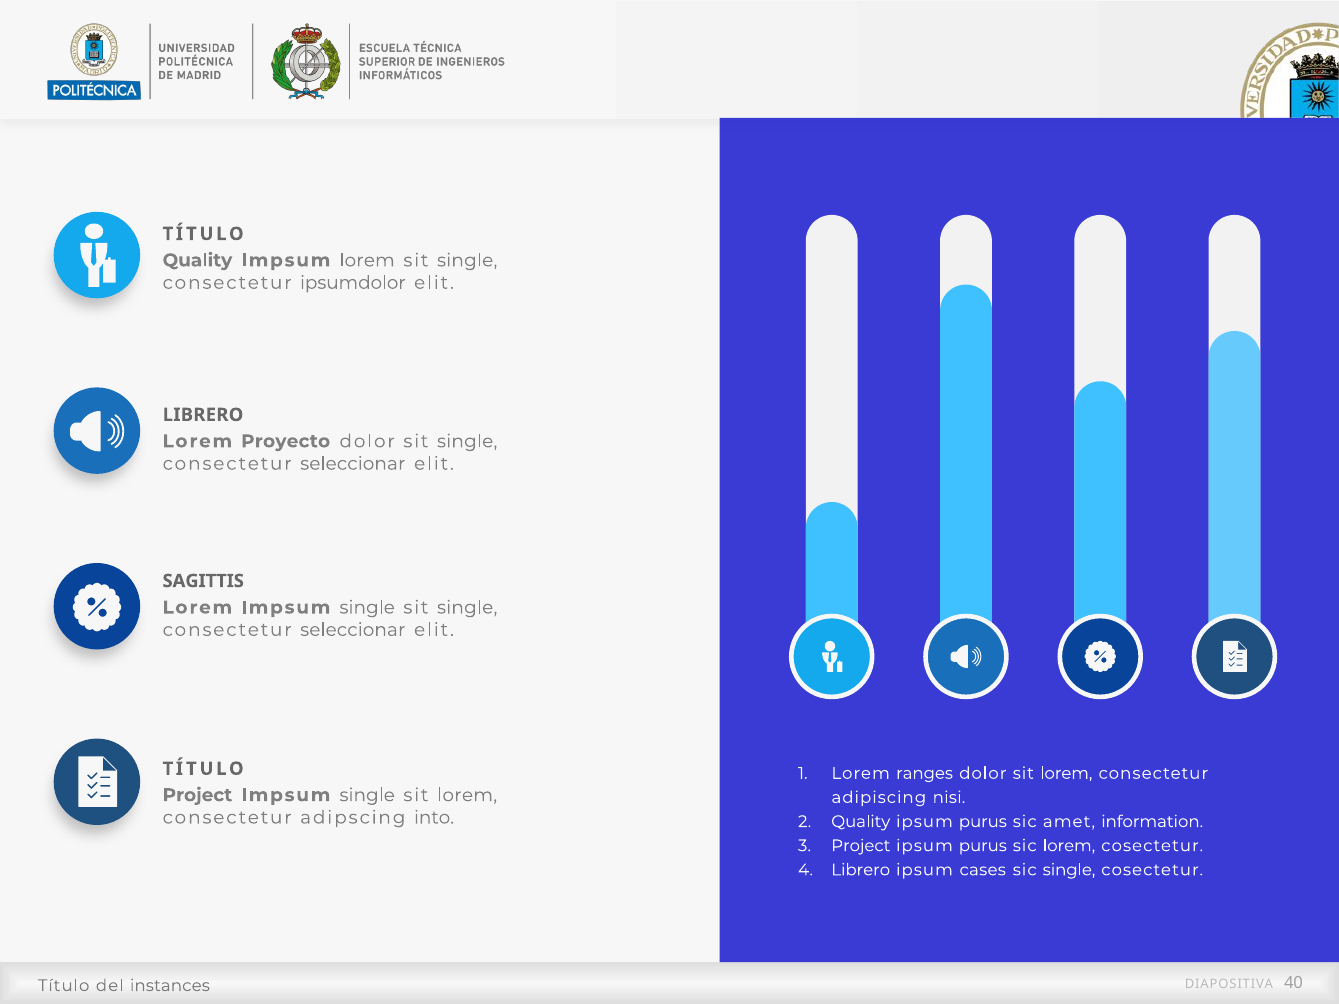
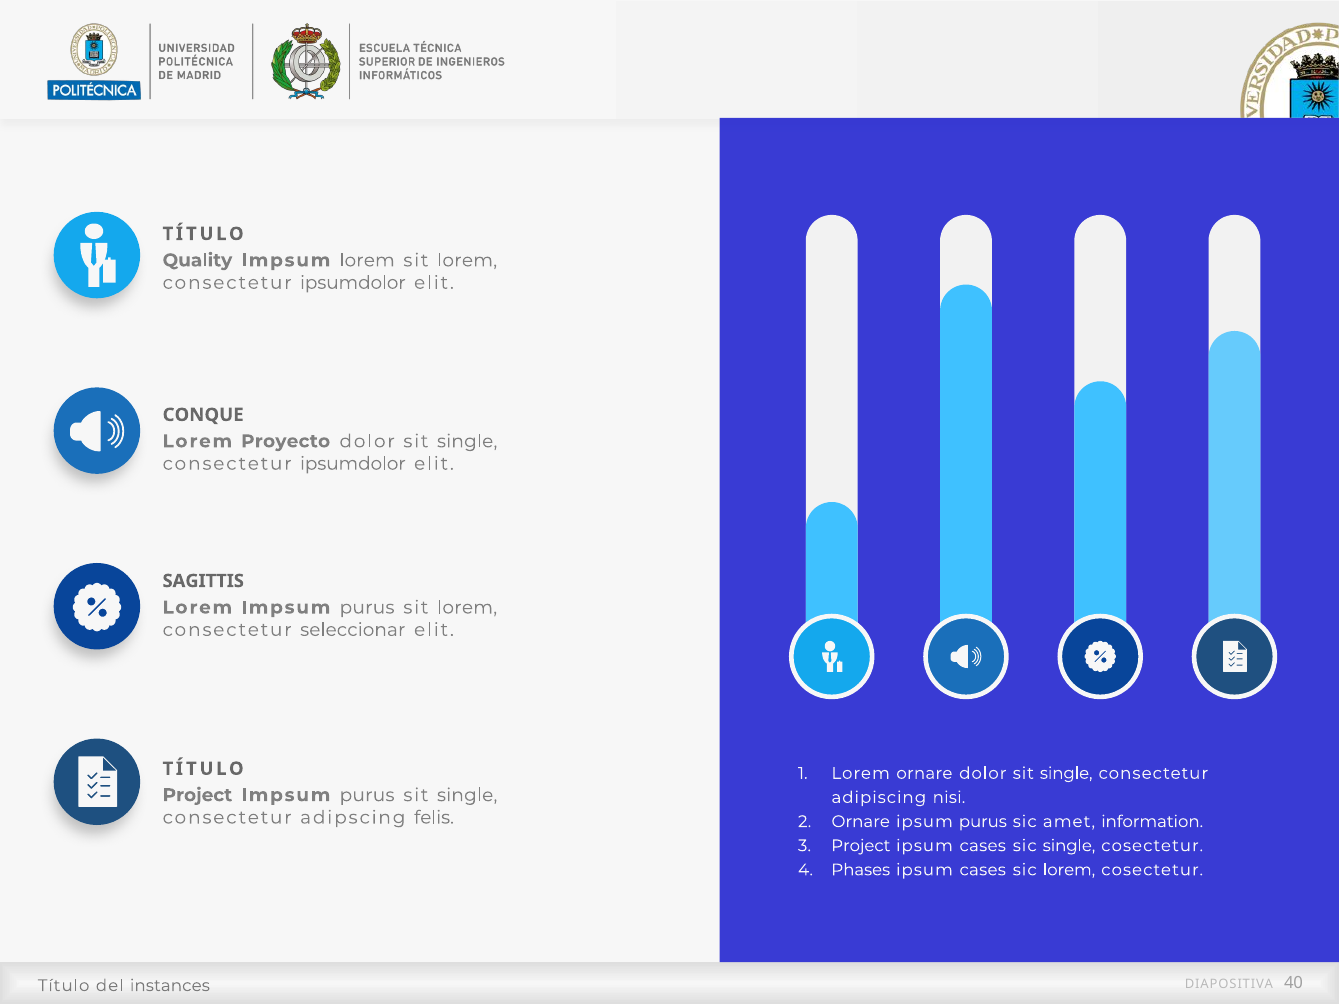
single at (467, 260): single -> lorem
LIBRERO at (203, 415): LIBRERO -> CONQUE
seleccionar at (353, 464): seleccionar -> ipsumdolor
Lorem Impsum single: single -> purus
single at (467, 608): single -> lorem
Lorem ranges: ranges -> ornare
lorem at (1066, 773): lorem -> single
single at (367, 795): single -> purus
lorem at (467, 795): lorem -> single
into: into -> felis
Quality at (861, 822): Quality -> Ornare
purus at (983, 846): purus -> cases
sic lorem: lorem -> single
Librero at (861, 870): Librero -> Phases
sic single: single -> lorem
